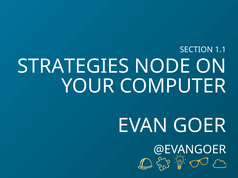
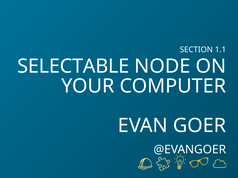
STRATEGIES: STRATEGIES -> SELECTABLE
